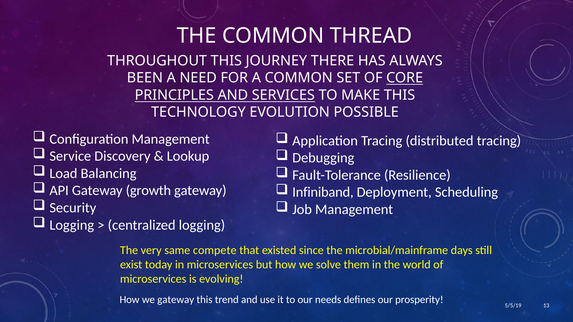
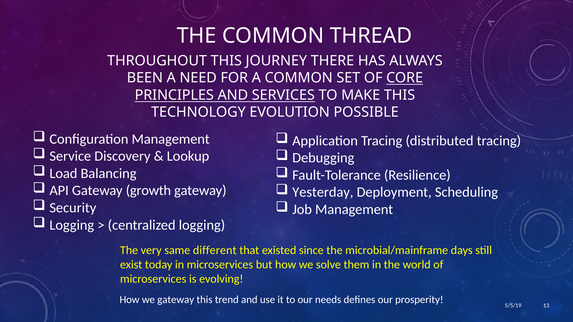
Infiniband: Infiniband -> Yesterday
compete: compete -> different
